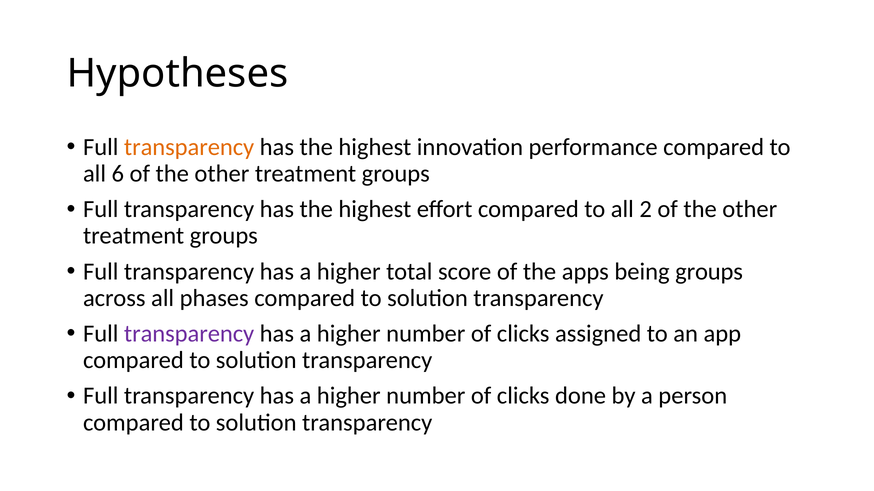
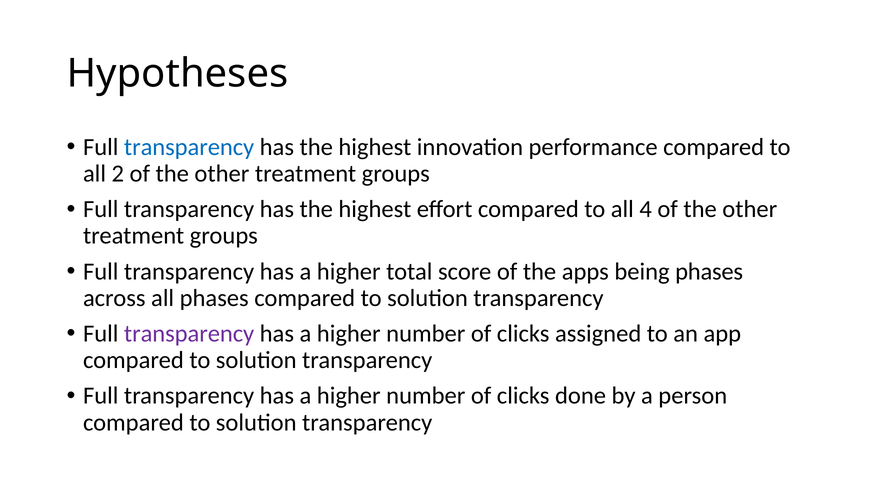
transparency at (189, 147) colour: orange -> blue
6: 6 -> 2
2: 2 -> 4
being groups: groups -> phases
